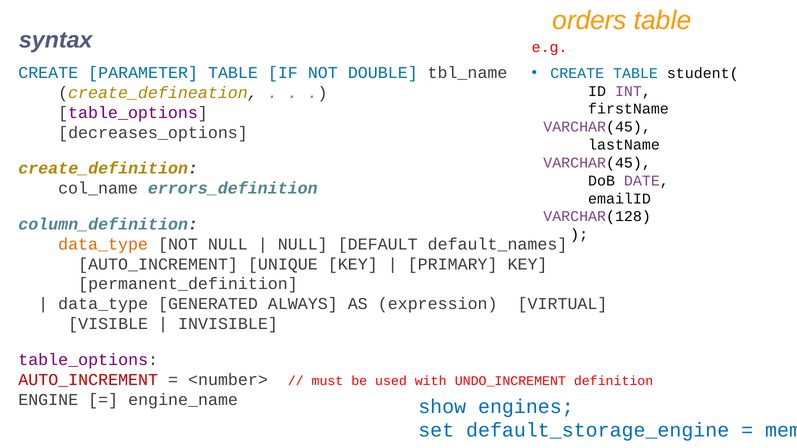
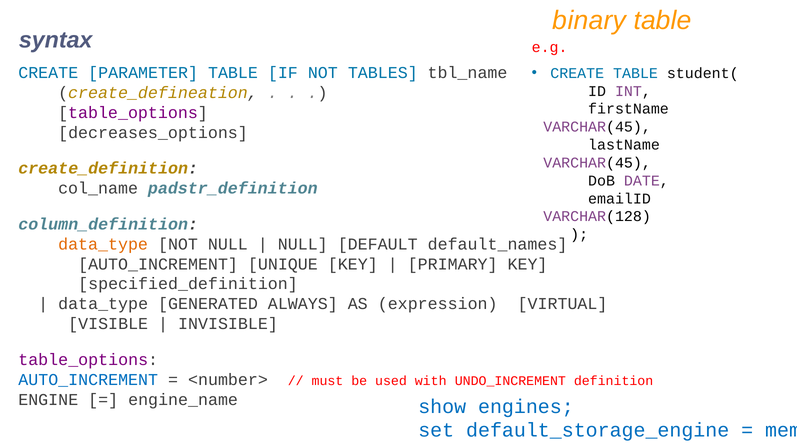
orders: orders -> binary
DOUBLE: DOUBLE -> TABLES
errors_definition: errors_definition -> padstr_definition
permanent_definition: permanent_definition -> specified_definition
AUTO_INCREMENT at (88, 380) colour: red -> blue
